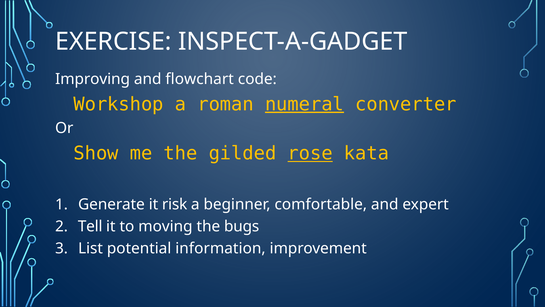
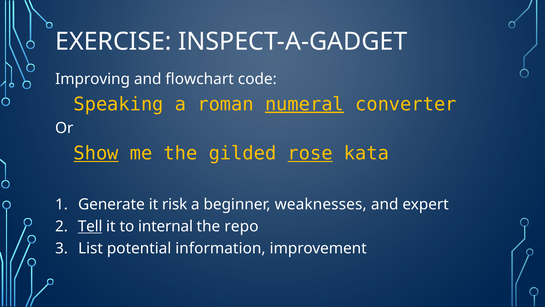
Workshop: Workshop -> Speaking
Show underline: none -> present
comfortable: comfortable -> weaknesses
Tell underline: none -> present
moving: moving -> internal
bugs: bugs -> repo
